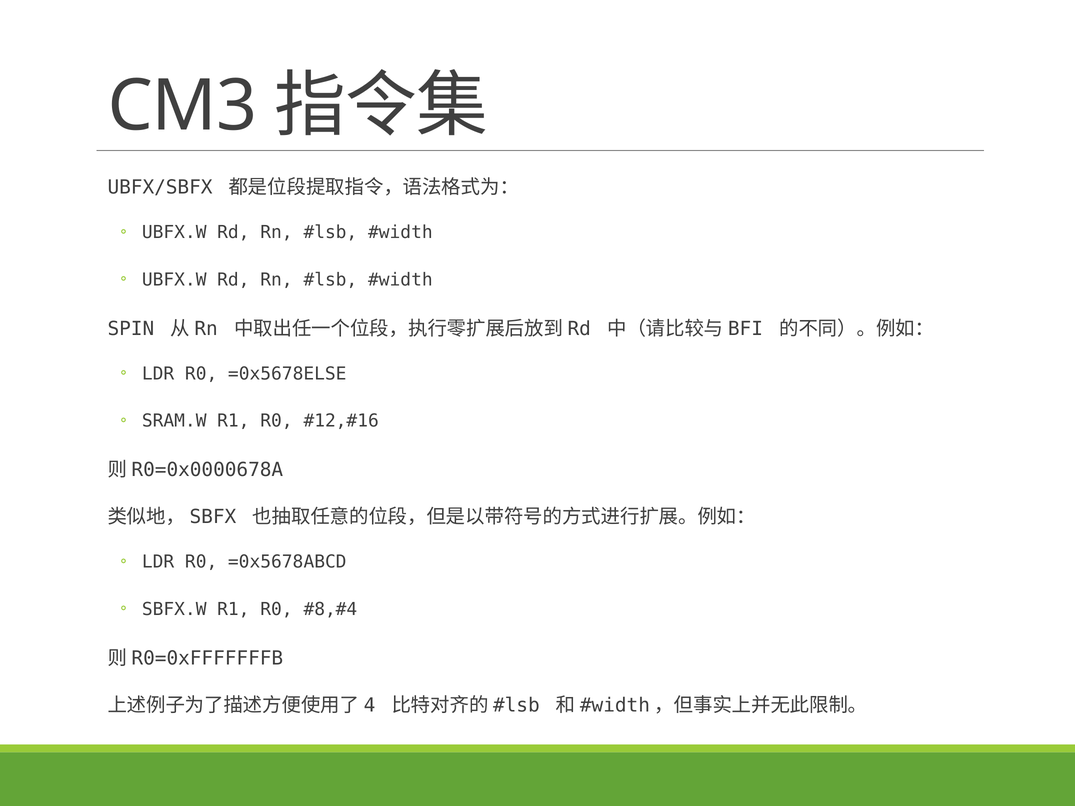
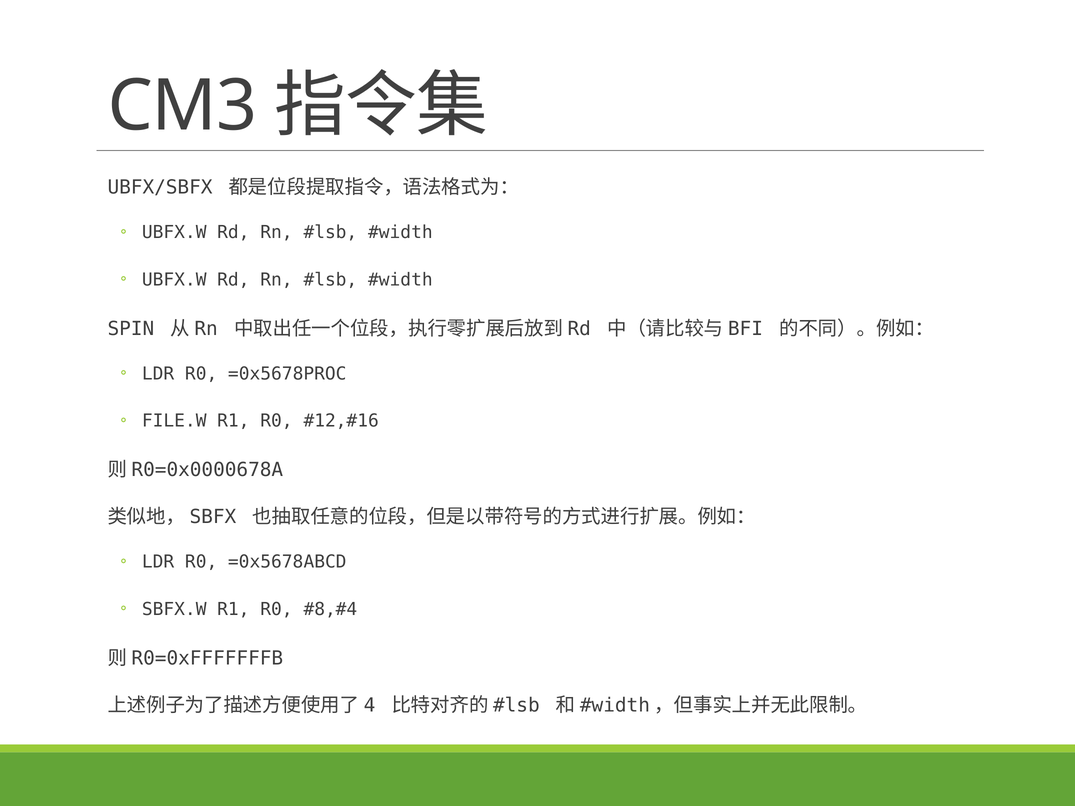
=0x5678ELSE: =0x5678ELSE -> =0x5678PROC
SRAM.W: SRAM.W -> FILE.W
